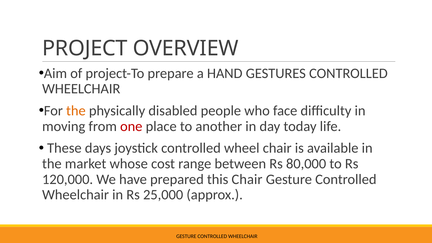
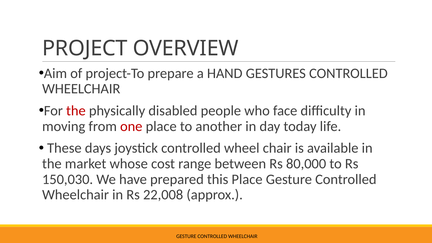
the at (76, 111) colour: orange -> red
120,000: 120,000 -> 150,030
this Chair: Chair -> Place
25,000: 25,000 -> 22,008
